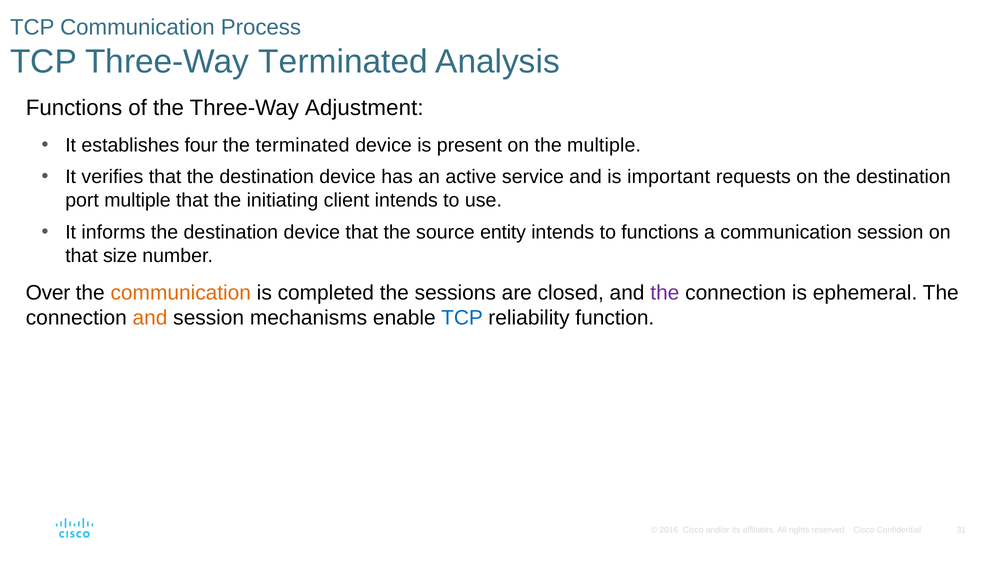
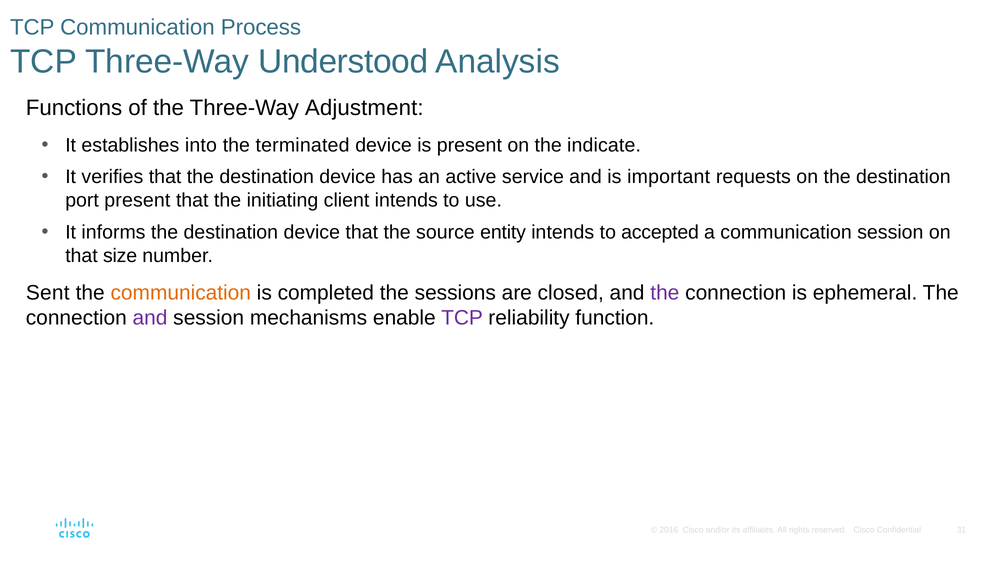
Three-Way Terminated: Terminated -> Understood
four: four -> into
the multiple: multiple -> indicate
port multiple: multiple -> present
to functions: functions -> accepted
Over: Over -> Sent
and at (150, 318) colour: orange -> purple
TCP at (462, 318) colour: blue -> purple
